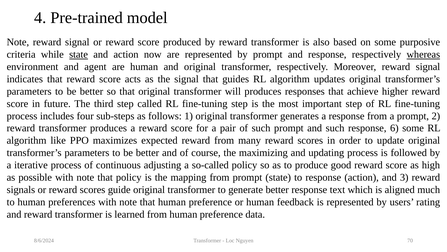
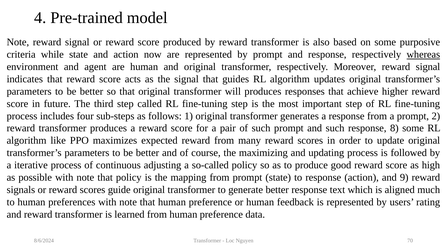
state at (79, 54) underline: present -> none
6: 6 -> 8
3: 3 -> 9
